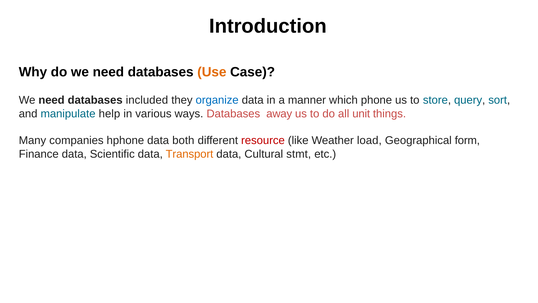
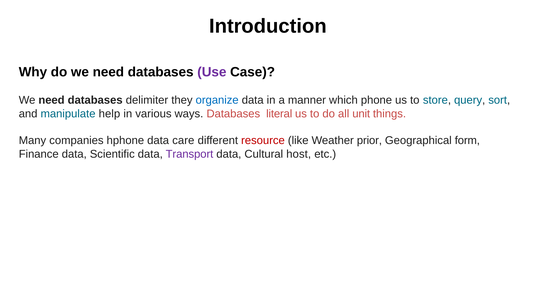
Use colour: orange -> purple
included: included -> delimiter
away: away -> literal
both: both -> care
load: load -> prior
Transport colour: orange -> purple
stmt: stmt -> host
